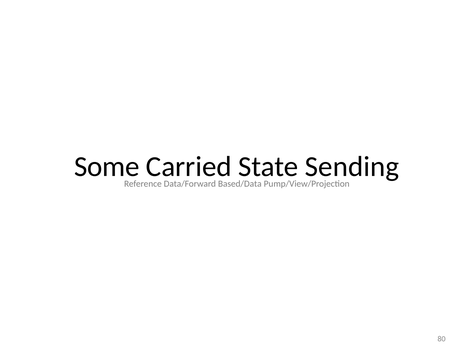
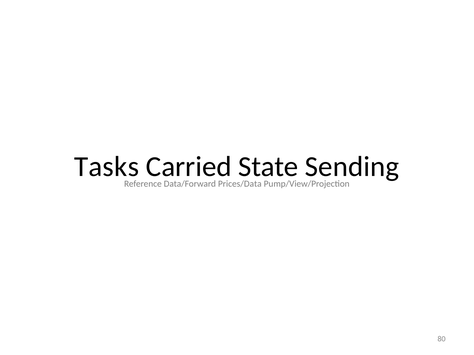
Some: Some -> Tasks
Based/Data: Based/Data -> Prices/Data
